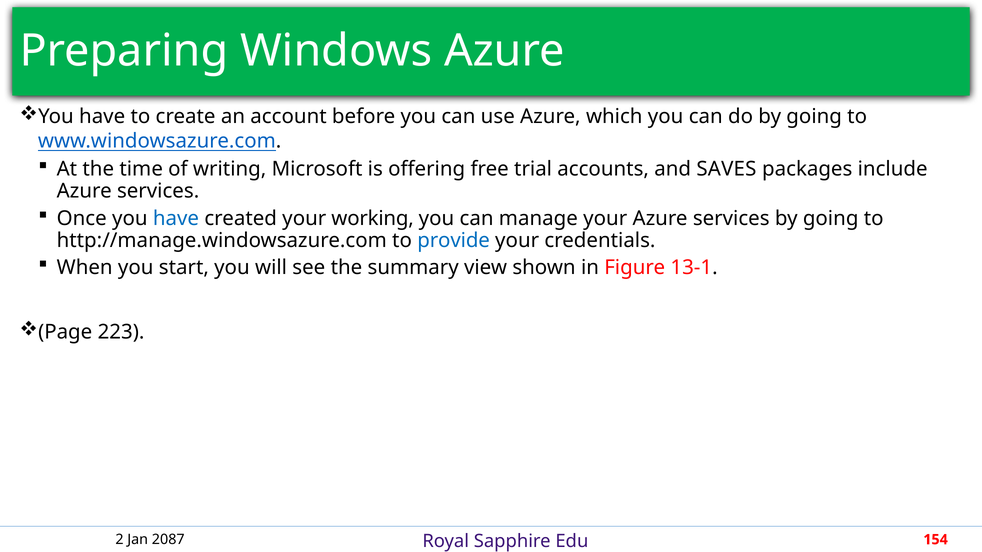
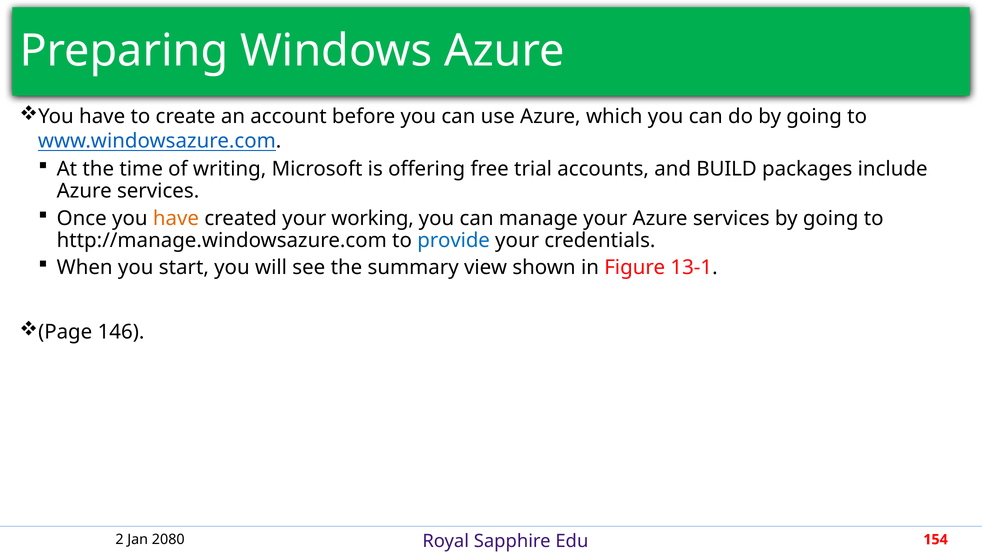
SAVES: SAVES -> BUILD
have at (176, 218) colour: blue -> orange
223: 223 -> 146
2087: 2087 -> 2080
